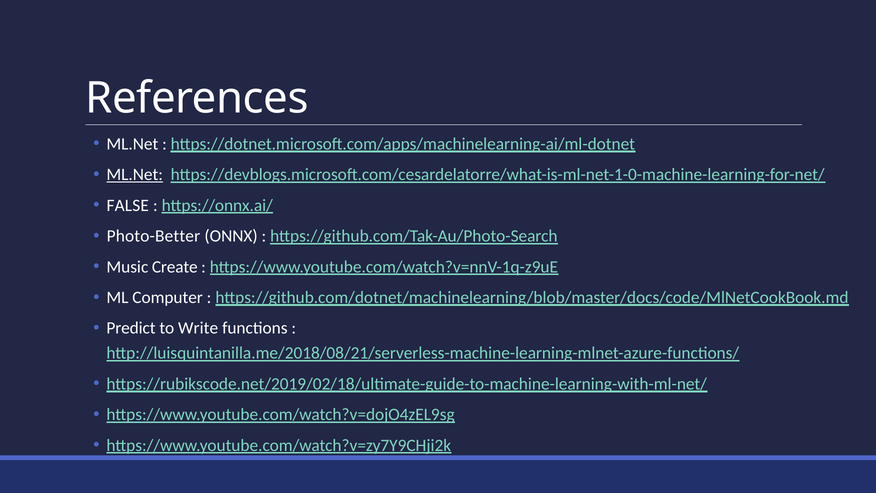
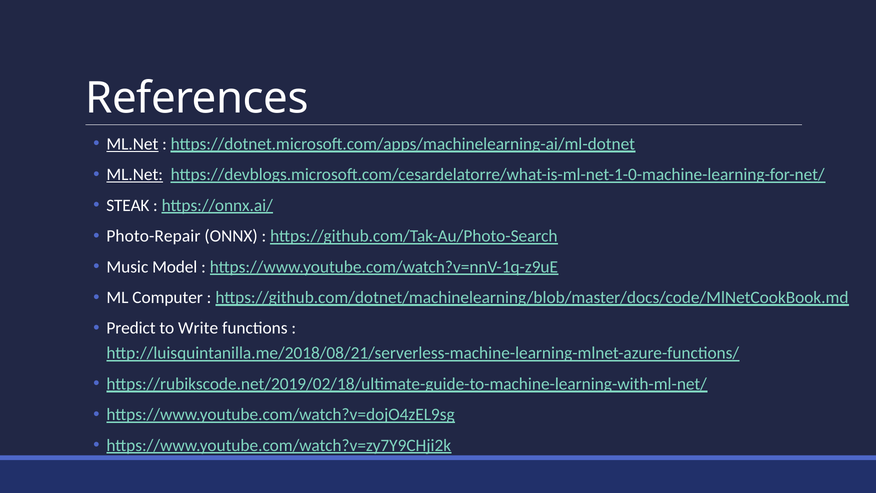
ML.Net at (132, 144) underline: none -> present
FALSE: FALSE -> STEAK
Photo-Better: Photo-Better -> Photo-Repair
Create: Create -> Model
